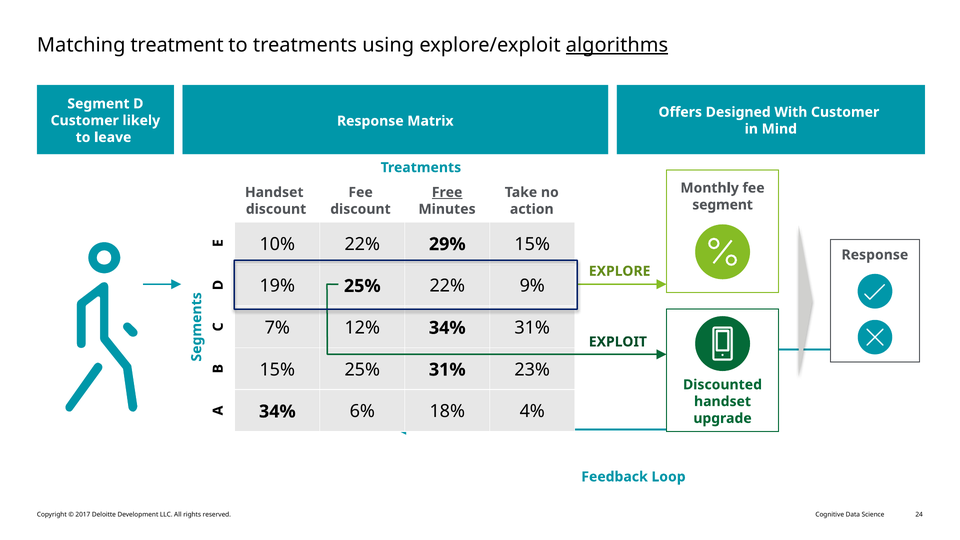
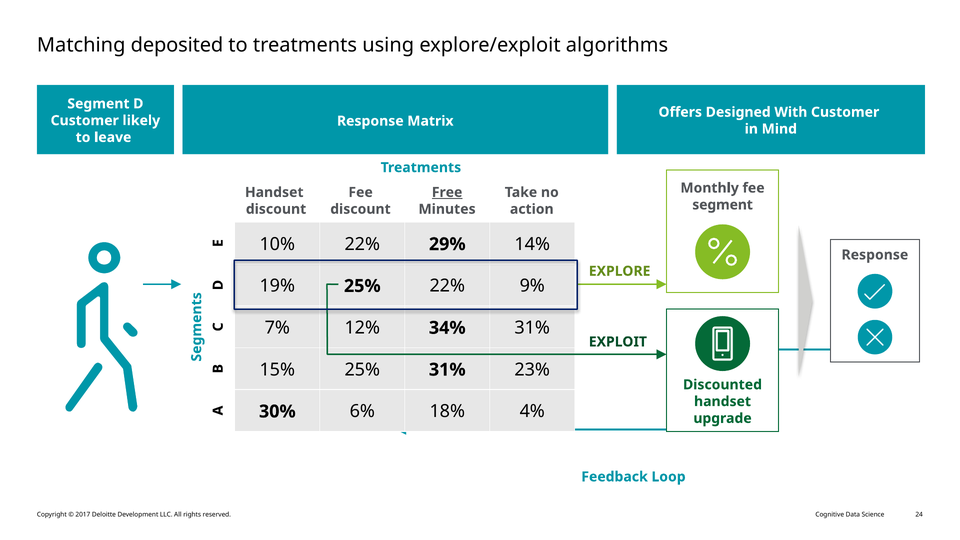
treatment: treatment -> deposited
algorithms underline: present -> none
29% 15%: 15% -> 14%
A 34%: 34% -> 30%
